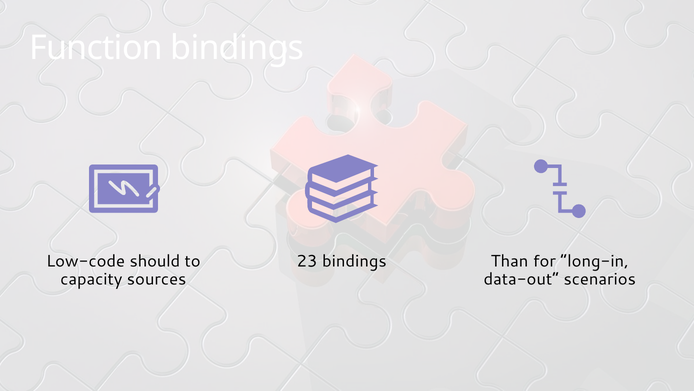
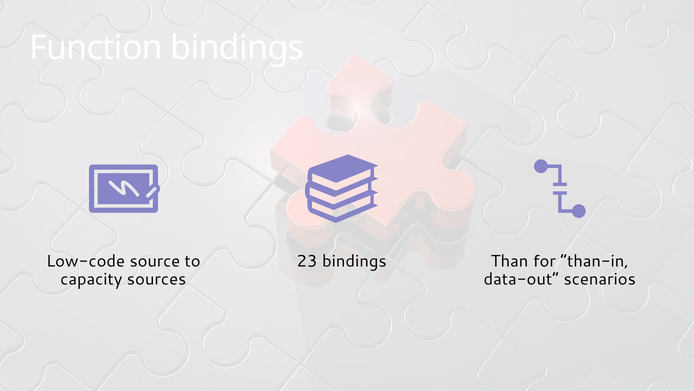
should: should -> source
long-in: long-in -> than-in
